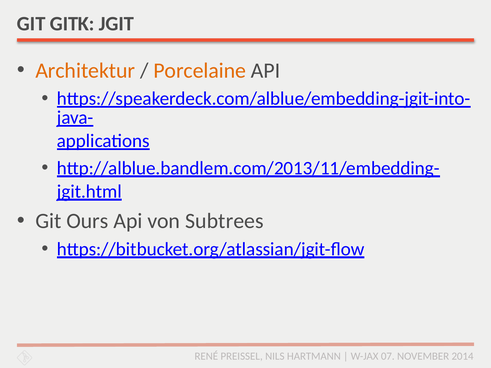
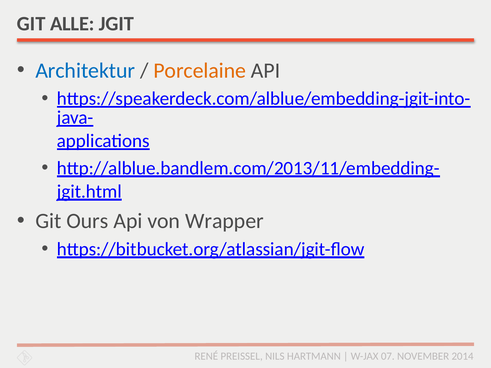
GITK: GITK -> ALLE
Architektur colour: orange -> blue
Subtrees: Subtrees -> Wrapper
